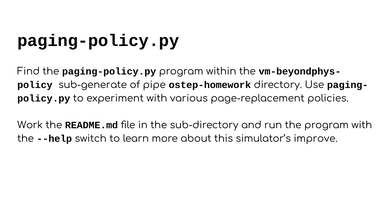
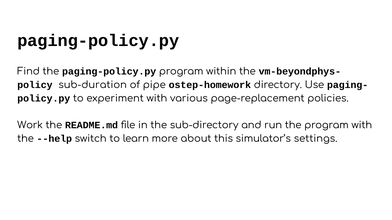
sub-generate: sub-generate -> sub-duration
improve: improve -> settings
